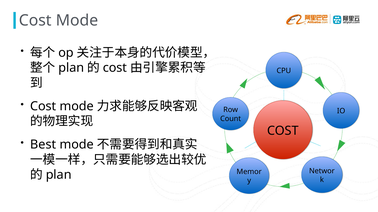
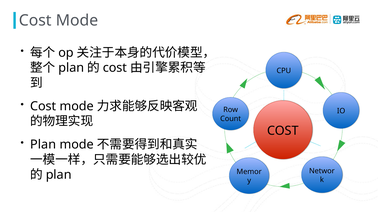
Best at (43, 145): Best -> Plan
